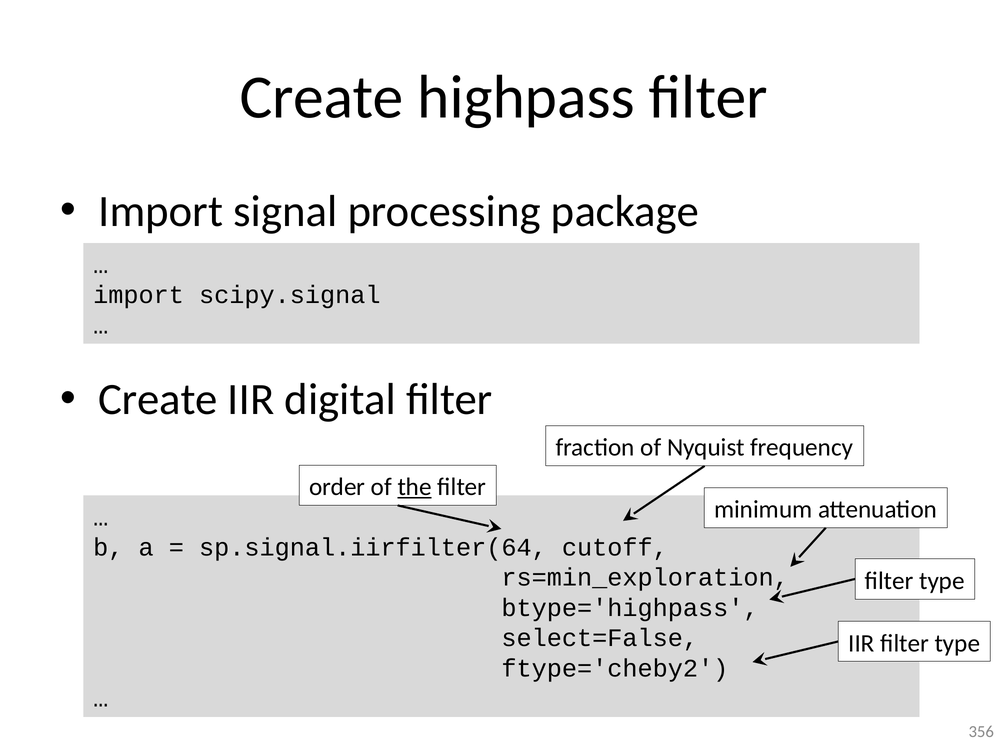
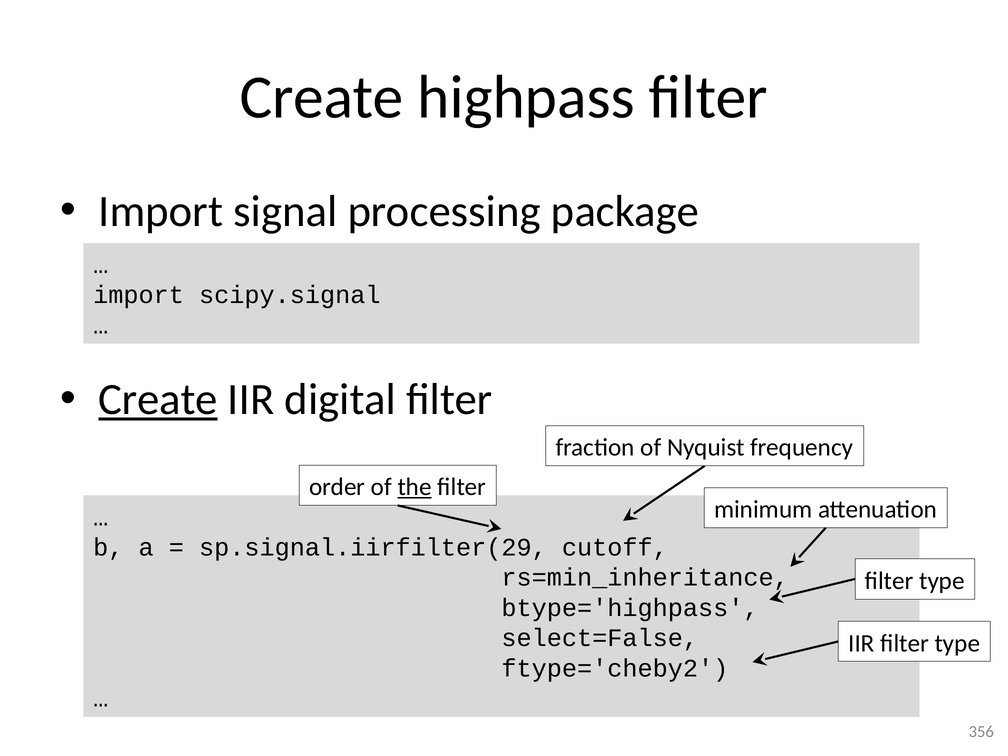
Create at (158, 400) underline: none -> present
sp.signal.iirfilter(64: sp.signal.iirfilter(64 -> sp.signal.iirfilter(29
rs=min_exploration: rs=min_exploration -> rs=min_inheritance
